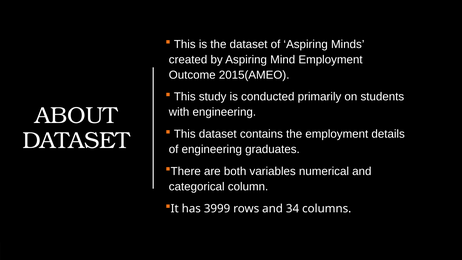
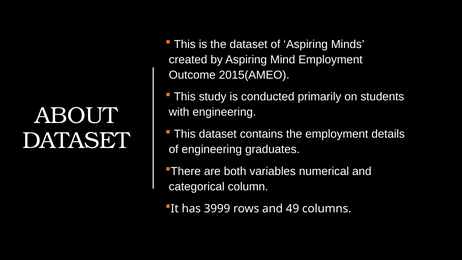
34: 34 -> 49
